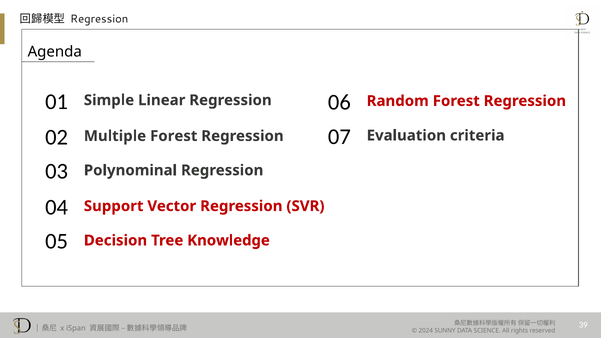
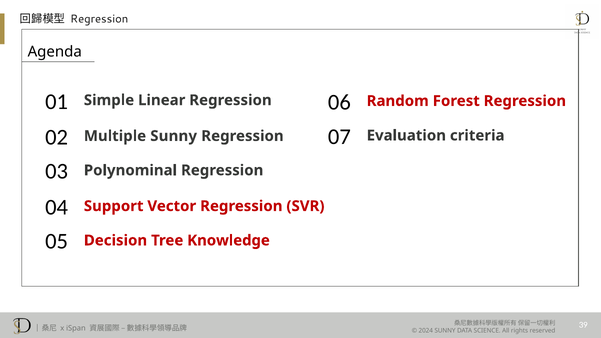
Multiple Forest: Forest -> Sunny
